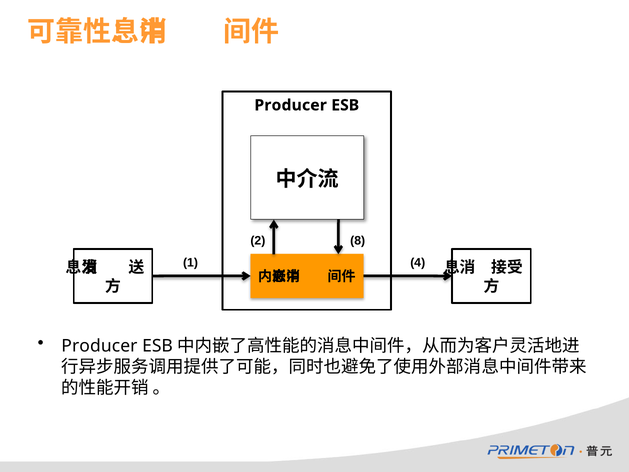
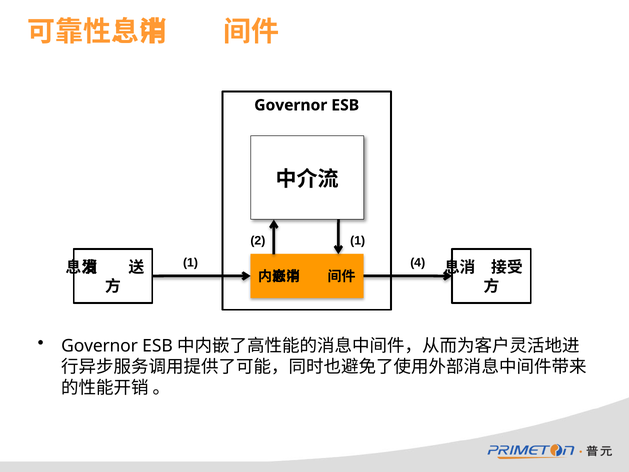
Producer at (291, 105): Producer -> Governor
2 8: 8 -> 1
Producer at (99, 346): Producer -> Governor
